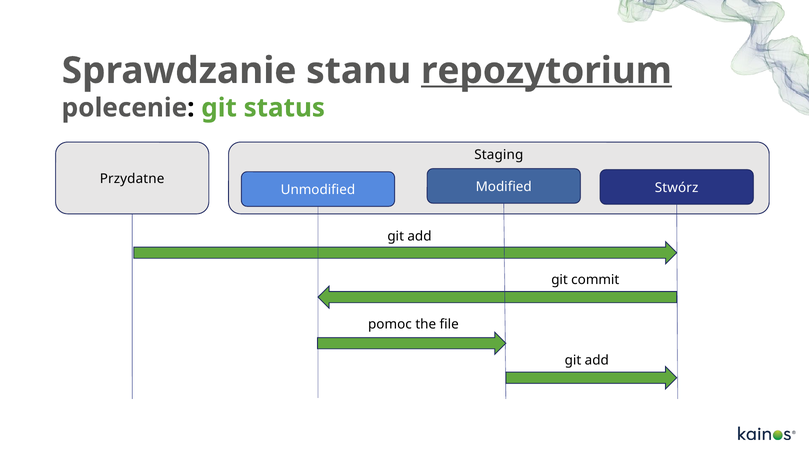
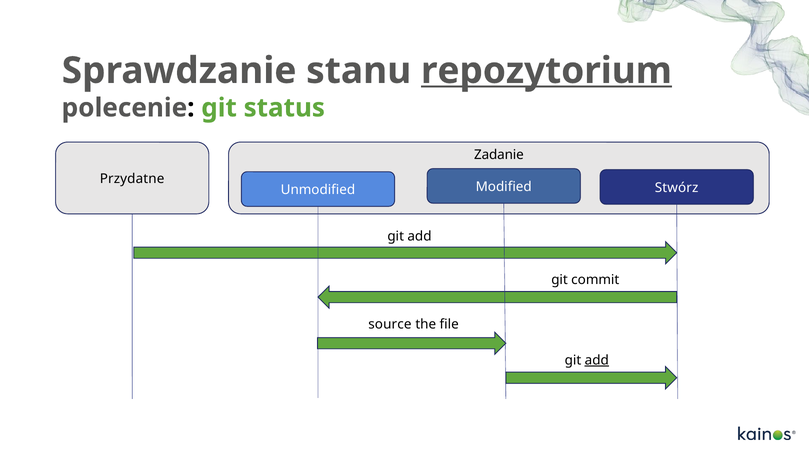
Staging: Staging -> Zadanie
pomoc: pomoc -> source
add at (597, 360) underline: none -> present
